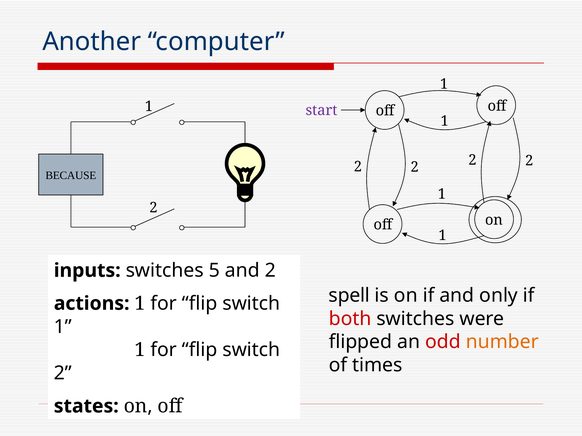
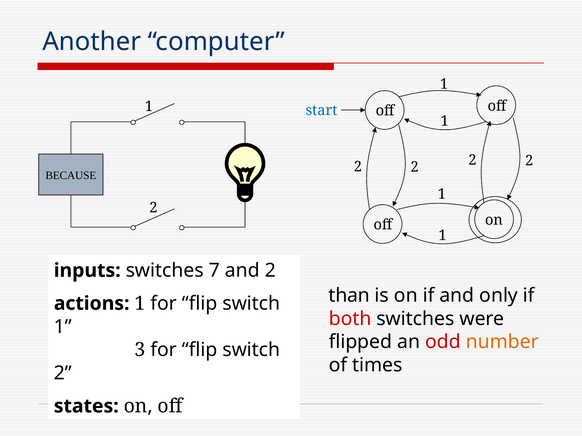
start colour: purple -> blue
5: 5 -> 7
spell: spell -> than
1 at (140, 350): 1 -> 3
